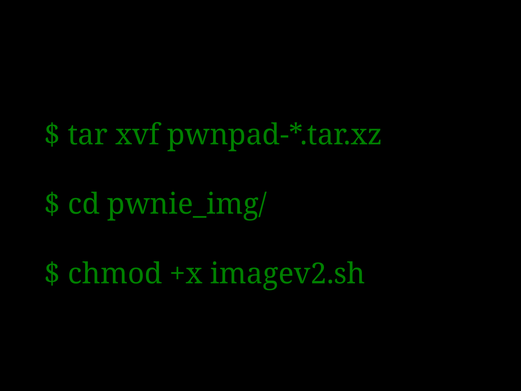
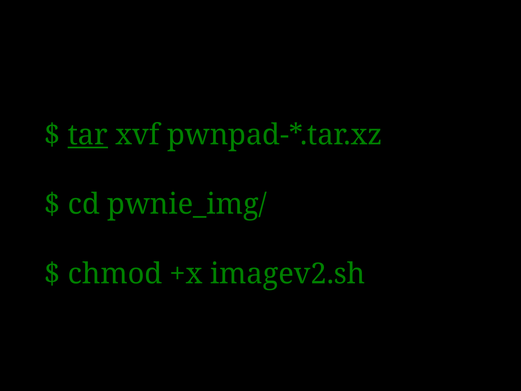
tar underline: none -> present
